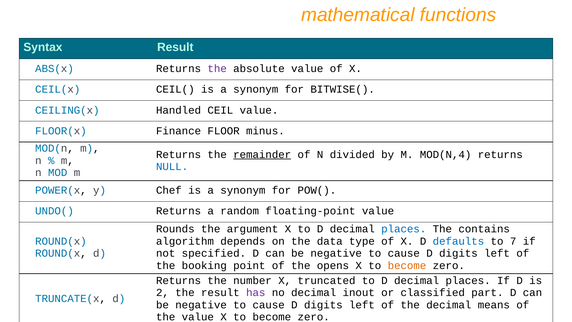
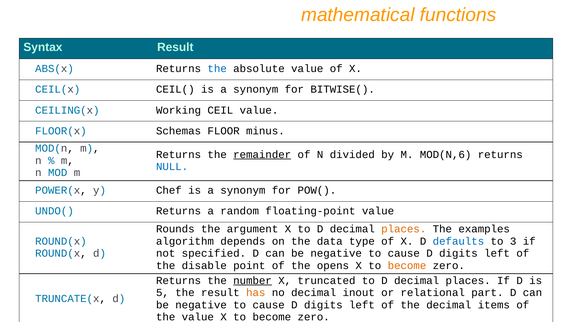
the at (217, 69) colour: purple -> blue
Handled: Handled -> Working
Finance: Finance -> Schemas
MOD(N,4: MOD(N,4 -> MOD(N,6
places at (404, 229) colour: blue -> orange
contains: contains -> examples
7: 7 -> 3
booking: booking -> disable
number underline: none -> present
2: 2 -> 5
has colour: purple -> orange
classified: classified -> relational
means: means -> items
